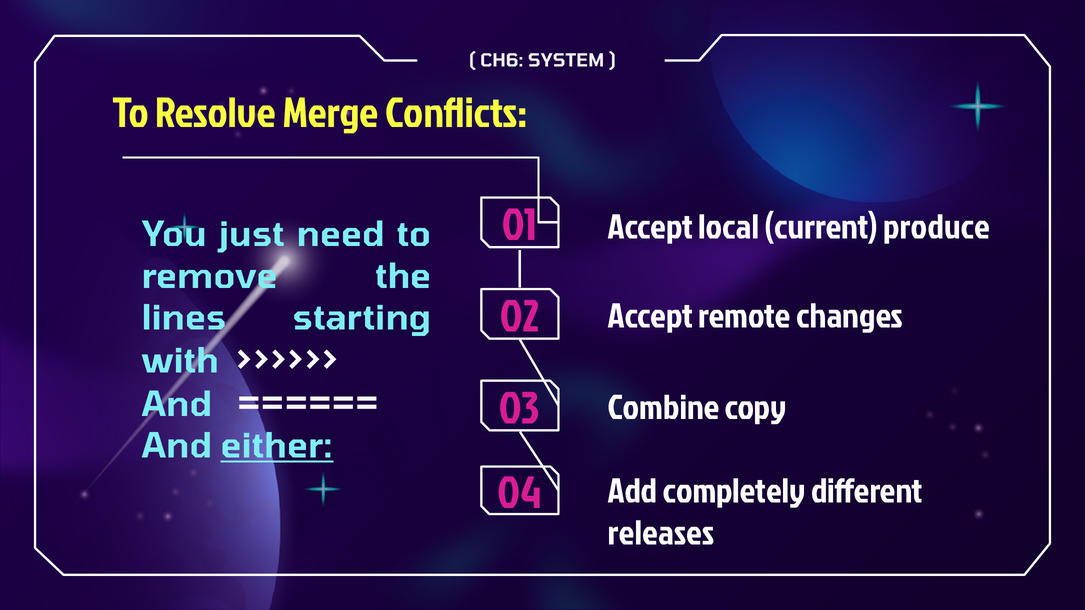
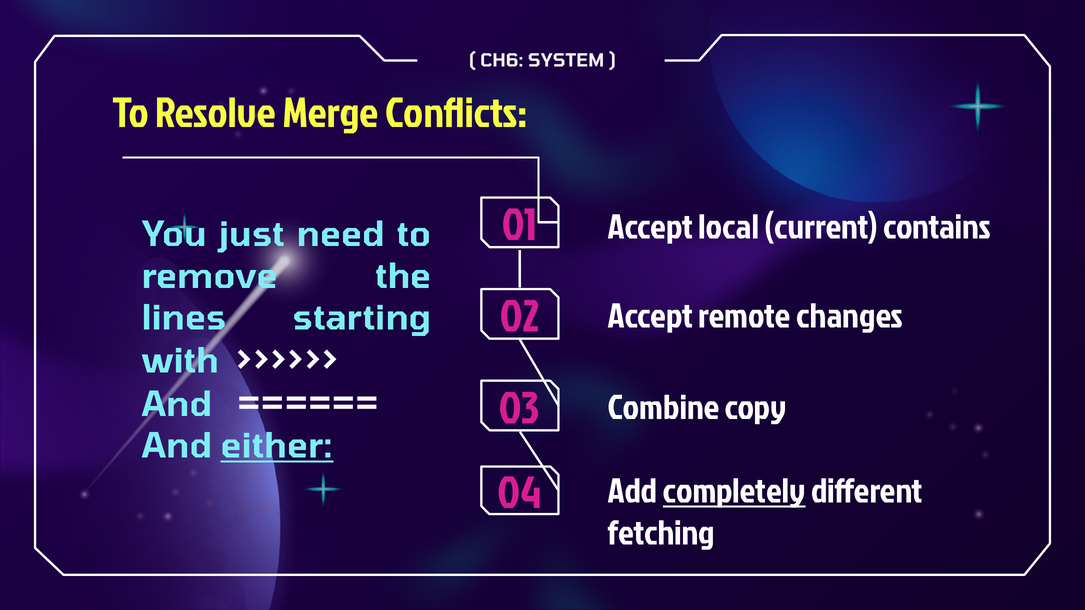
produce: produce -> contains
completely underline: none -> present
releases: releases -> fetching
